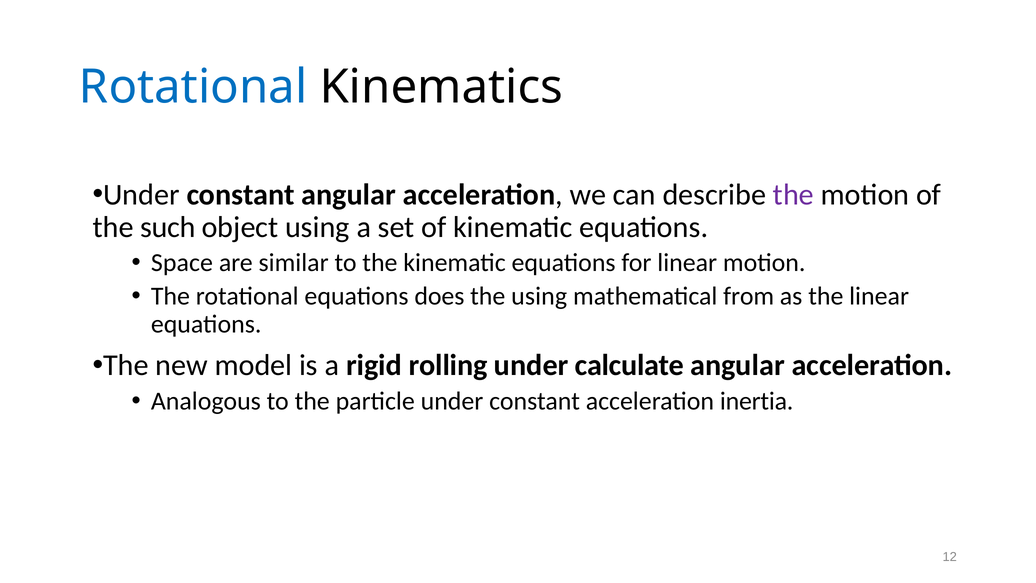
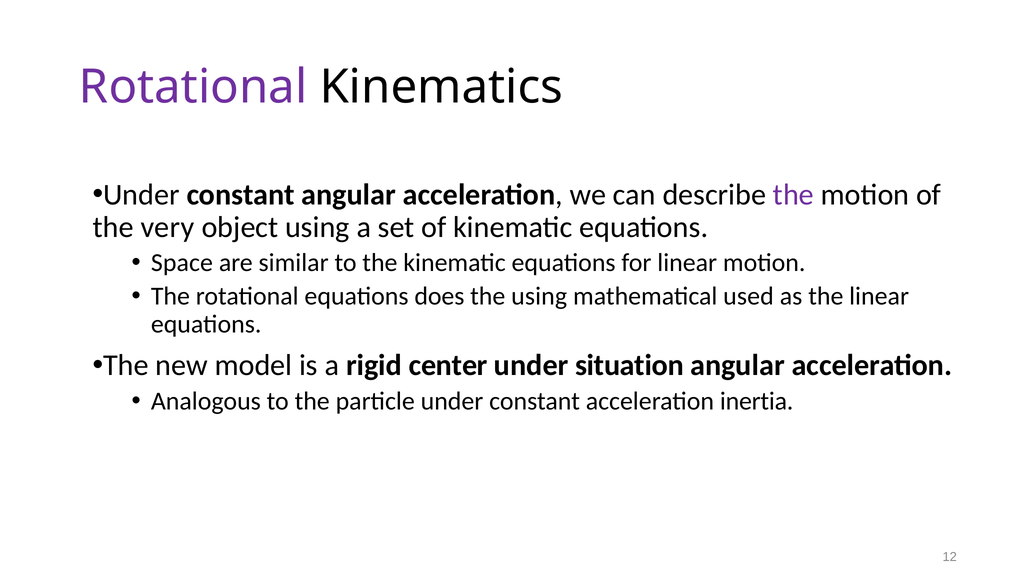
Rotational at (193, 87) colour: blue -> purple
such: such -> very
from: from -> used
rolling: rolling -> center
calculate: calculate -> situation
